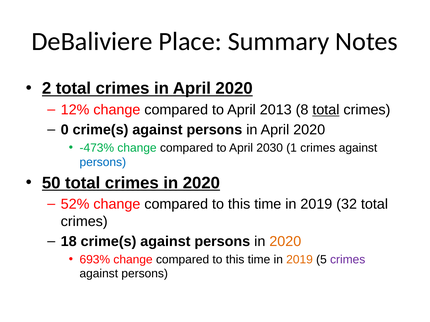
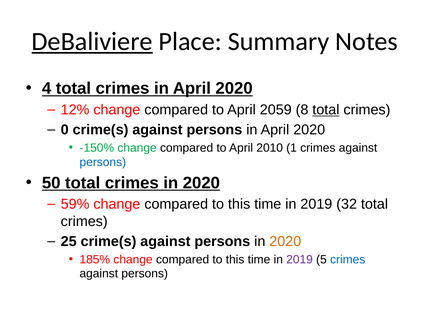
DeBaliviere underline: none -> present
2: 2 -> 4
2013: 2013 -> 2059
-473%: -473% -> -150%
2030: 2030 -> 2010
52%: 52% -> 59%
18: 18 -> 25
693%: 693% -> 185%
2019 at (300, 260) colour: orange -> purple
crimes at (348, 260) colour: purple -> blue
